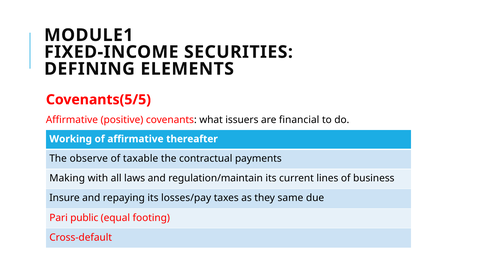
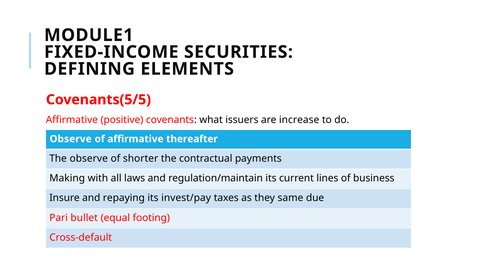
financial: financial -> increase
Working at (71, 139): Working -> Observe
taxable: taxable -> shorter
losses/pay: losses/pay -> invest/pay
public: public -> bullet
